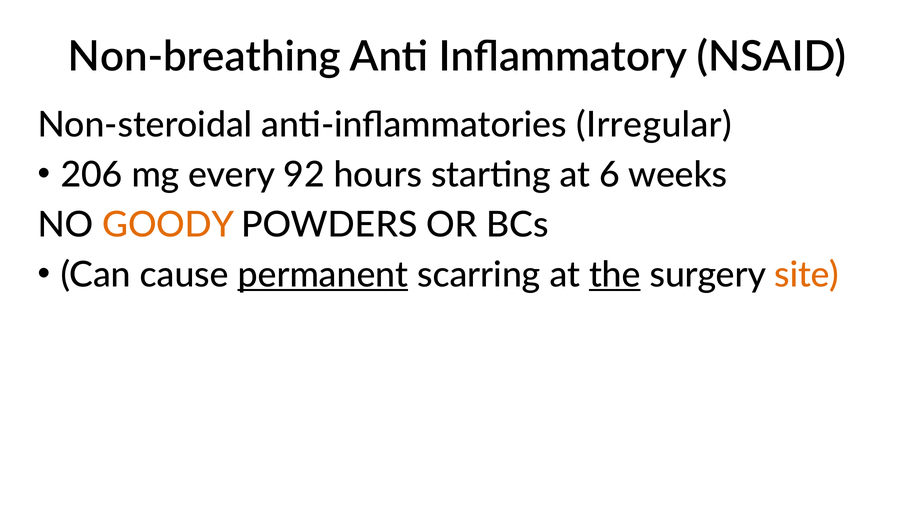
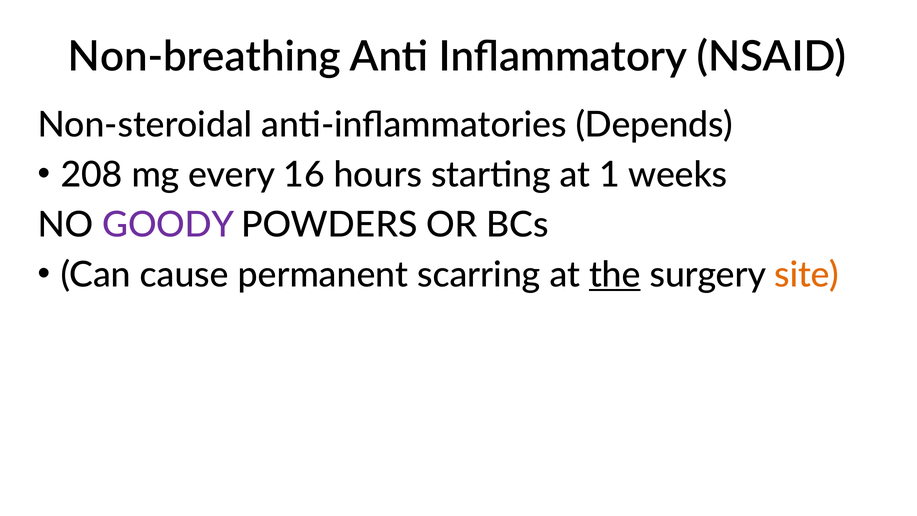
Irregular: Irregular -> Depends
206: 206 -> 208
92: 92 -> 16
6: 6 -> 1
GOODY colour: orange -> purple
permanent underline: present -> none
